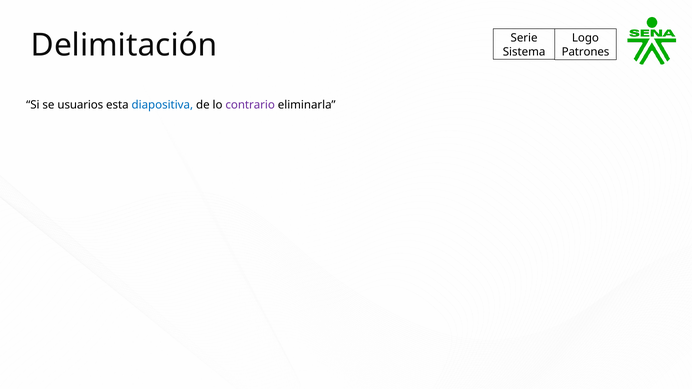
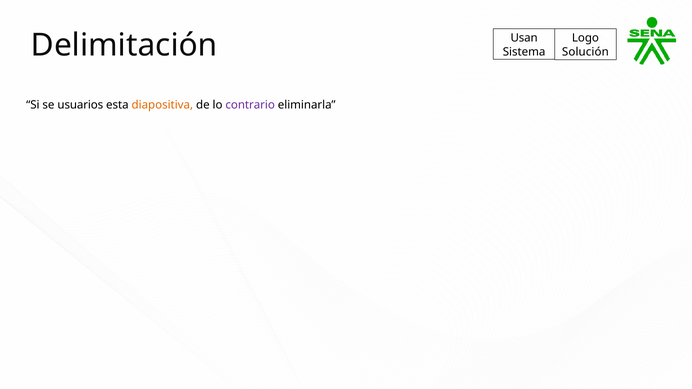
Serie: Serie -> Usan
Patrones: Patrones -> Solución
diapositiva colour: blue -> orange
